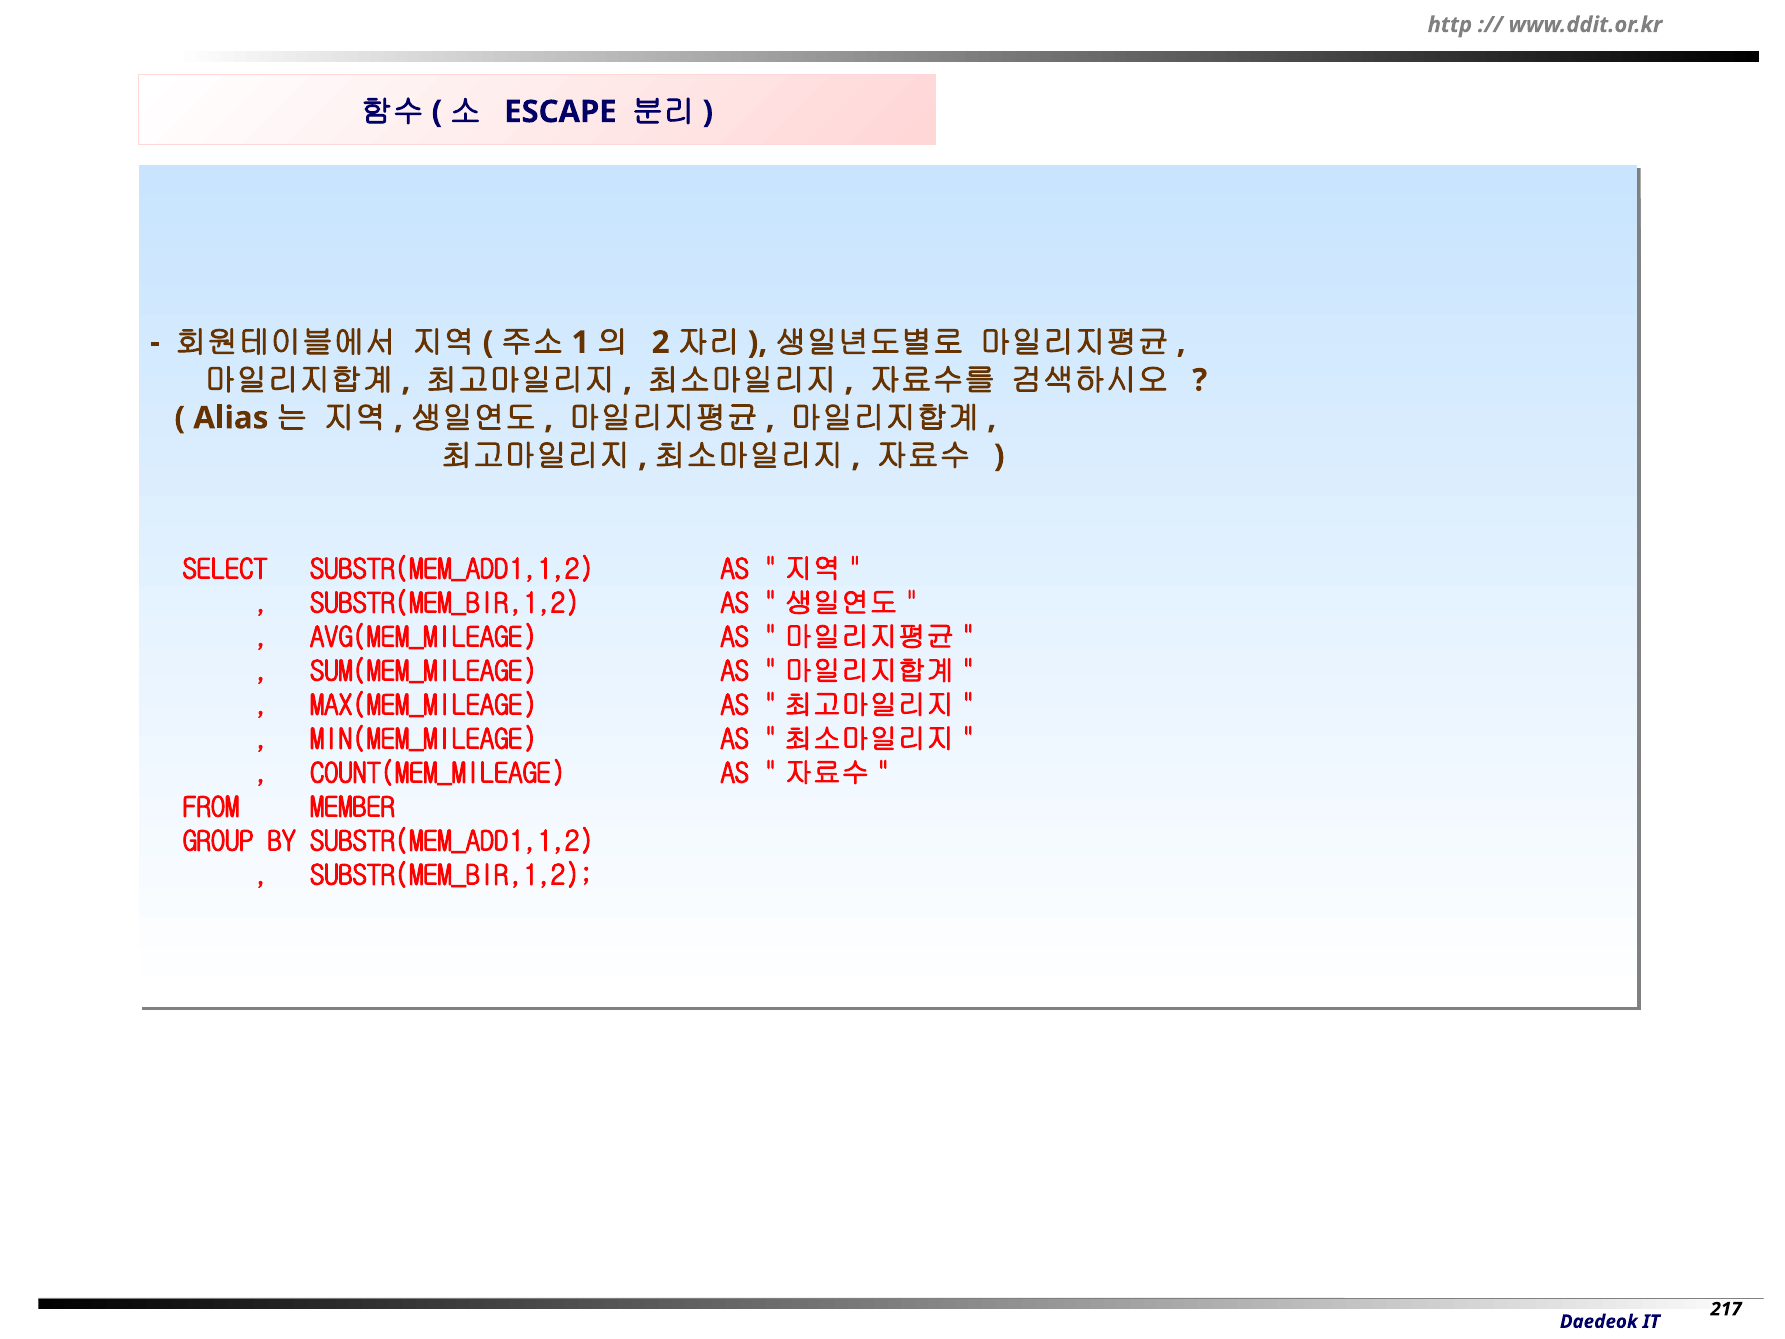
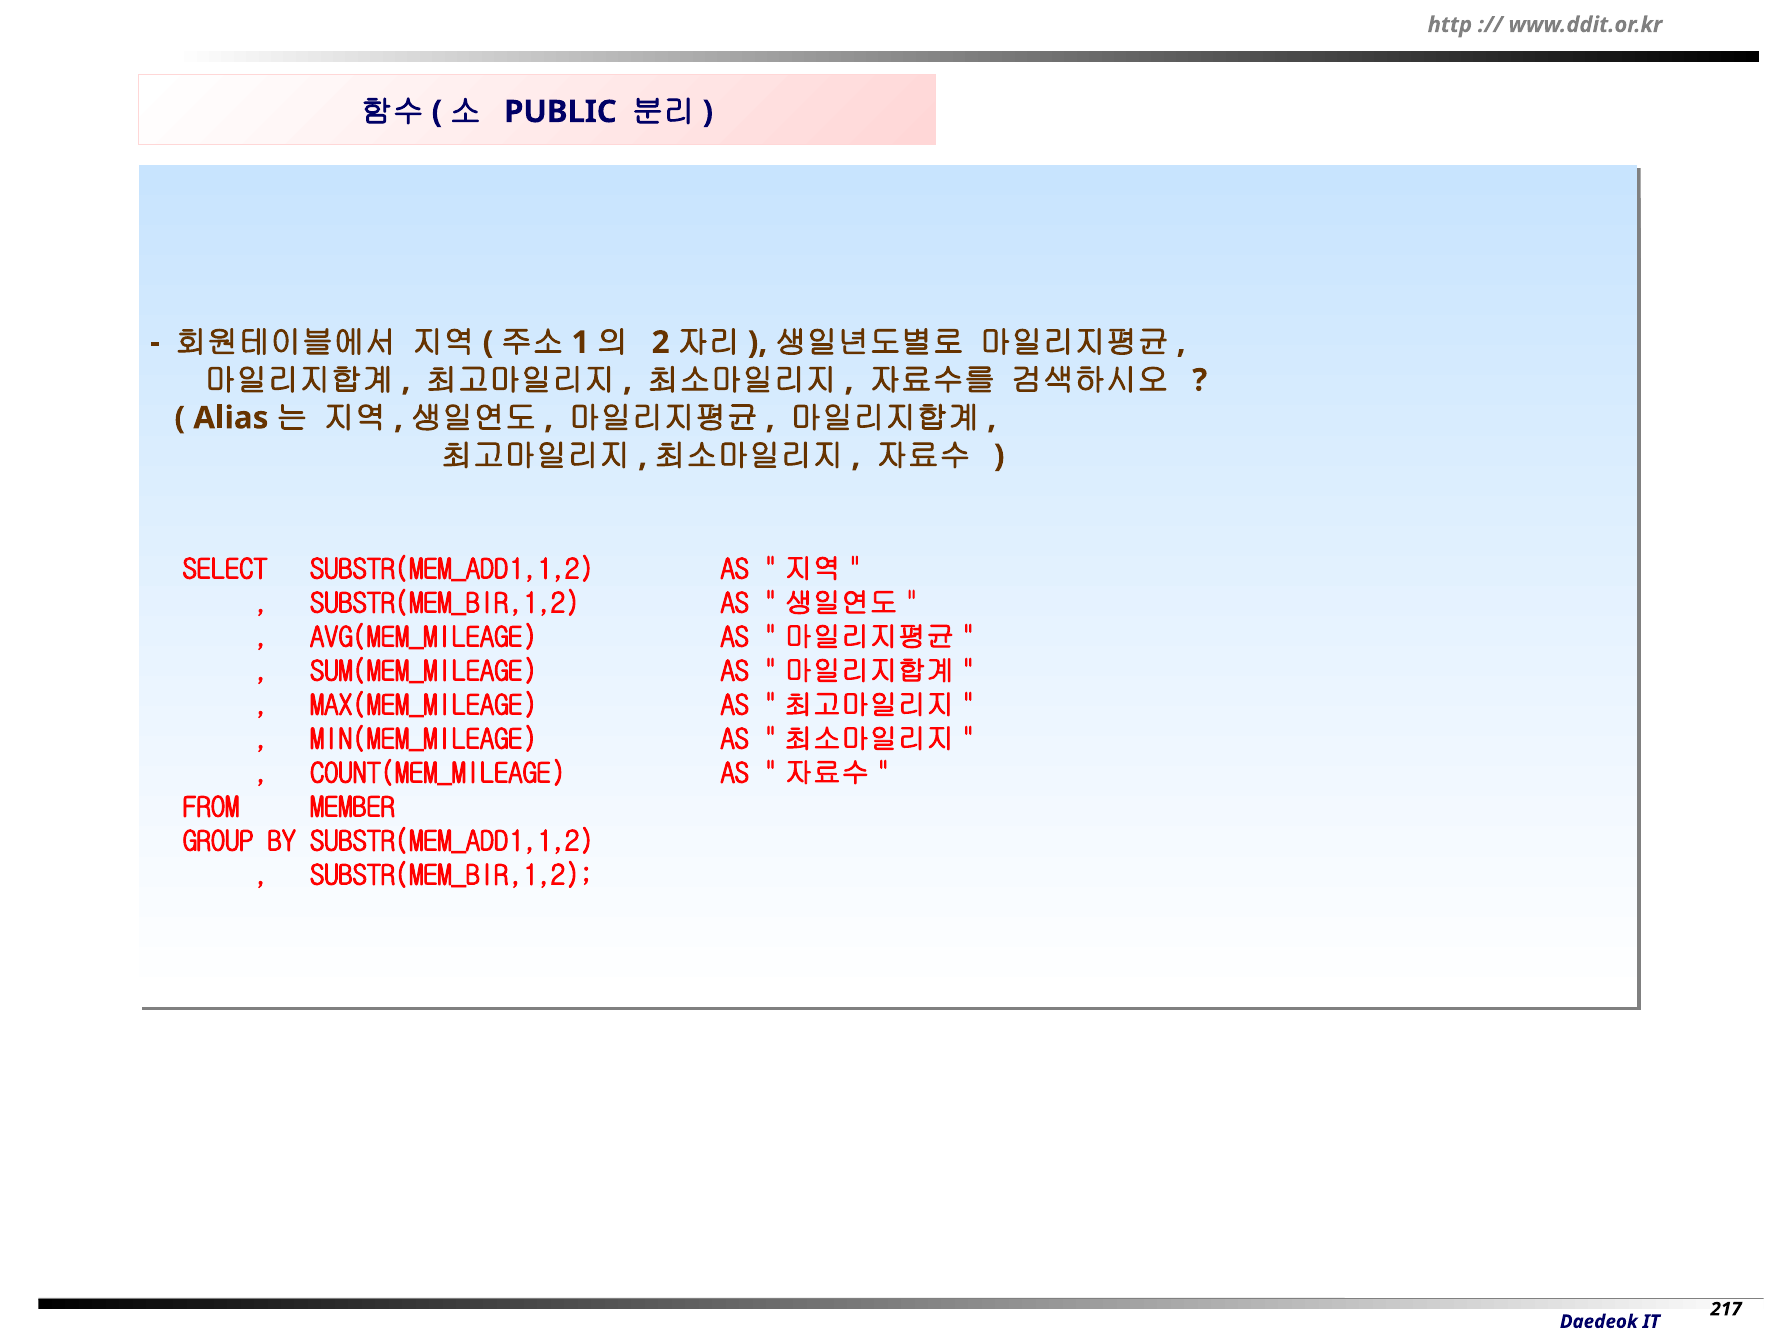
ESCAPE: ESCAPE -> PUBLIC
